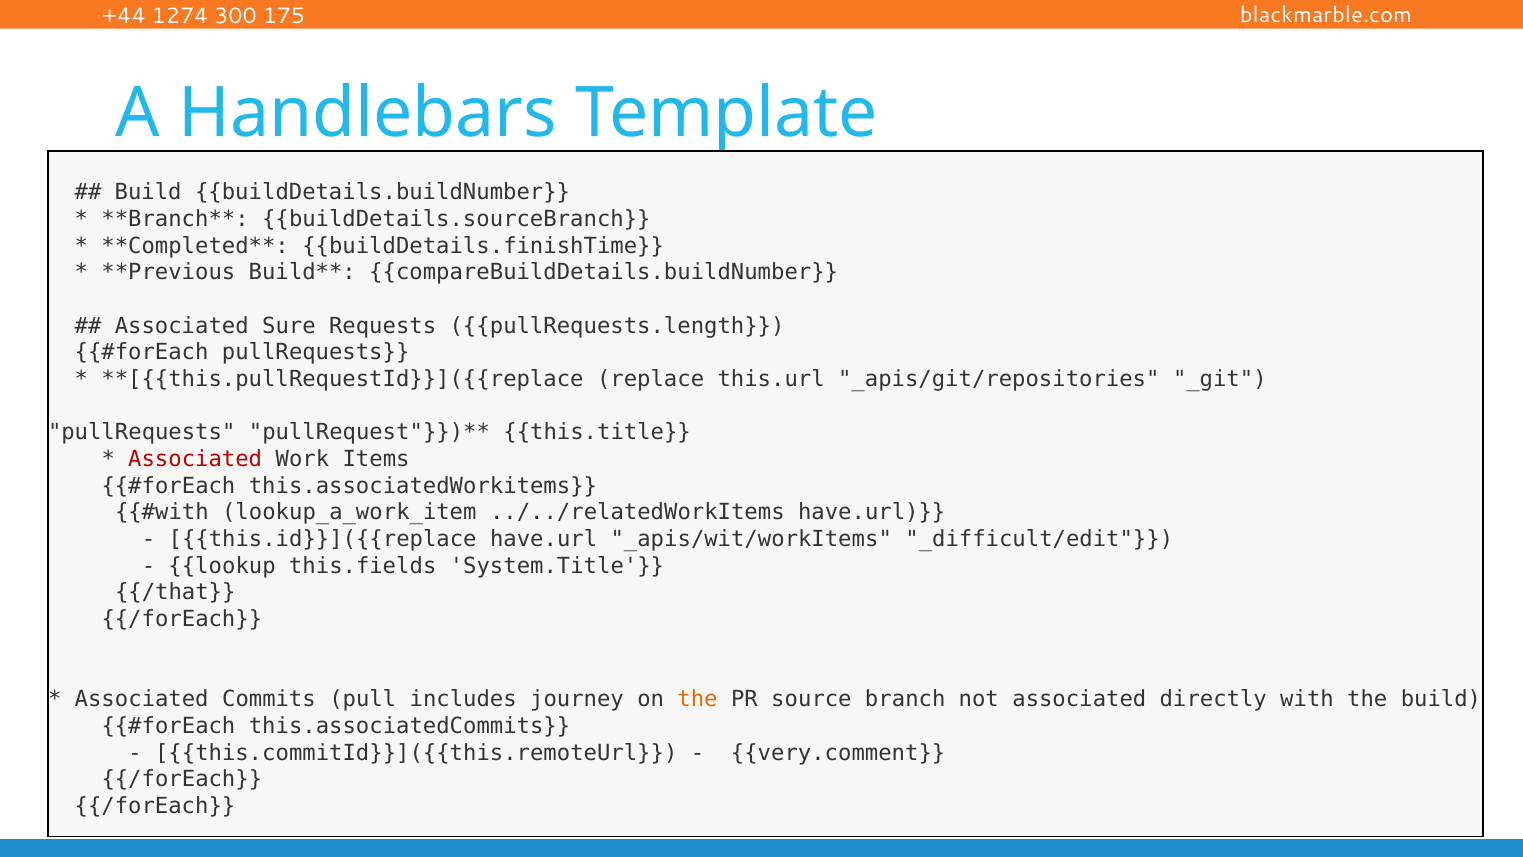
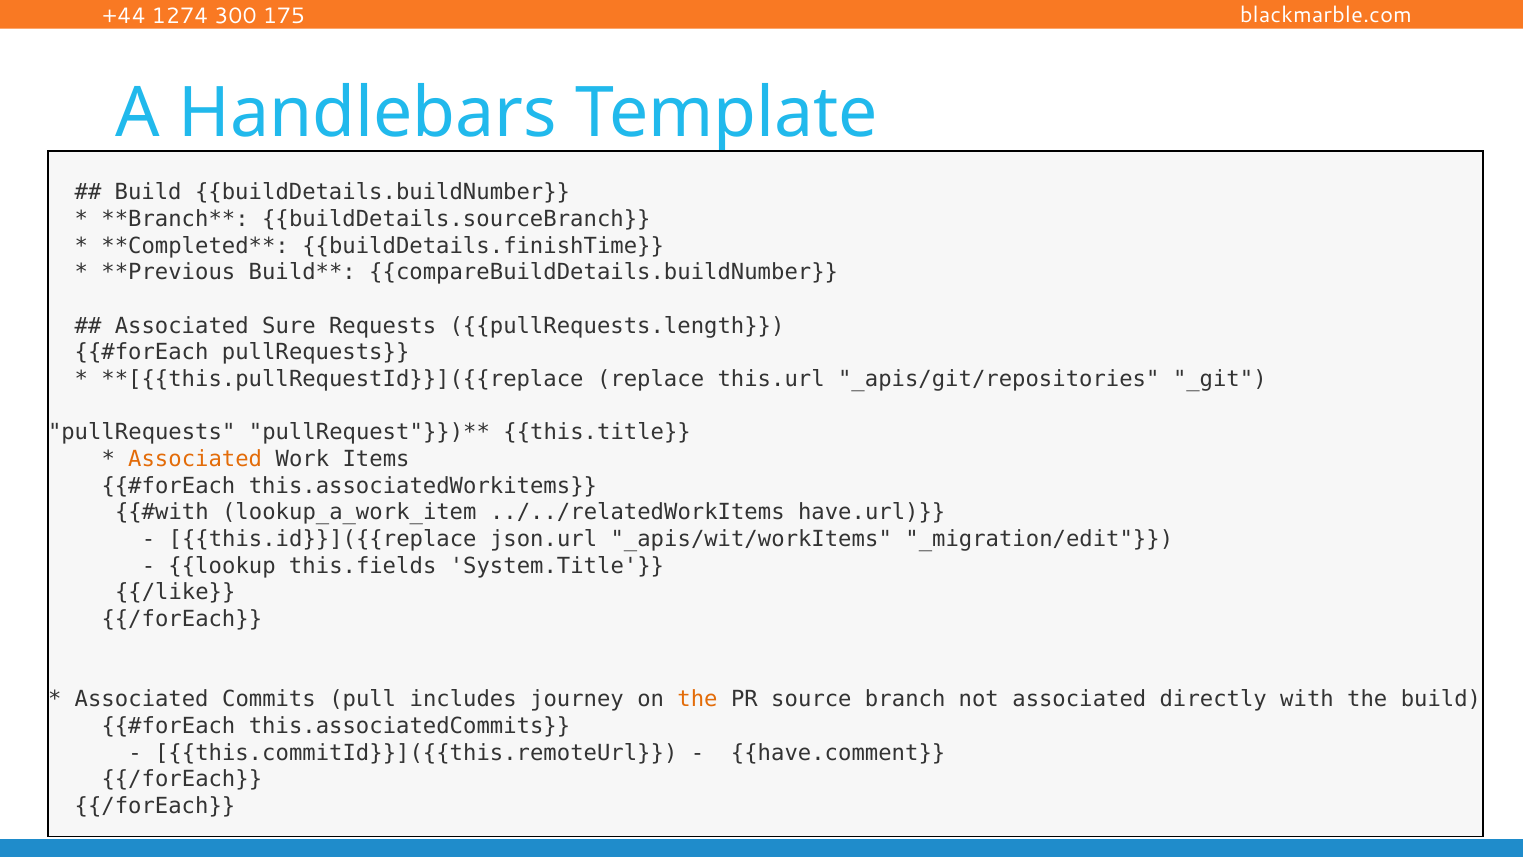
Associated at (195, 459) colour: red -> orange
this.id}}]({{replace have.url: have.url -> json.url
_difficult/edit: _difficult/edit -> _migration/edit
/that: /that -> /like
very.comment: very.comment -> have.comment
